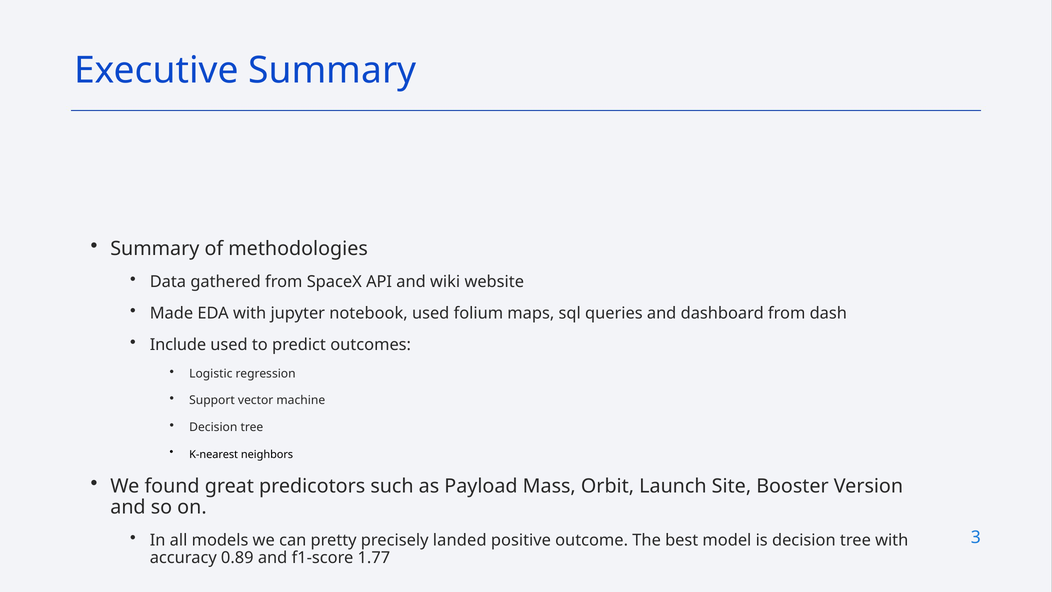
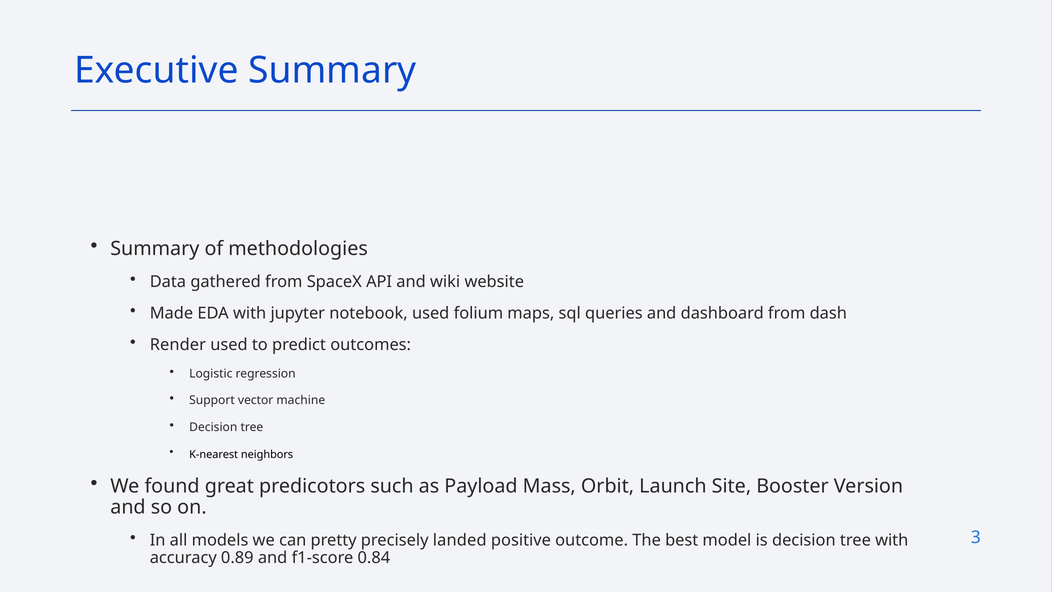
Include: Include -> Render
1.77: 1.77 -> 0.84
